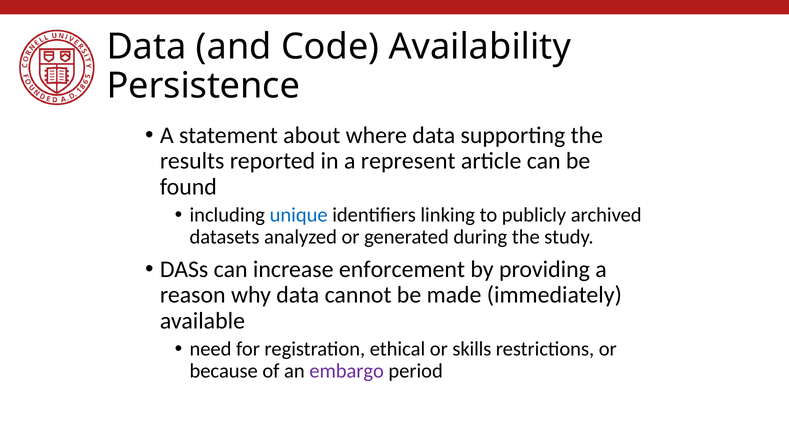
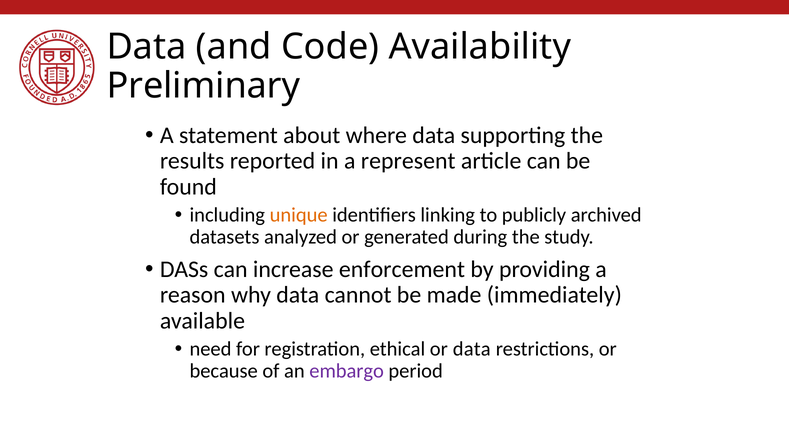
Persistence: Persistence -> Preliminary
unique colour: blue -> orange
or skills: skills -> data
